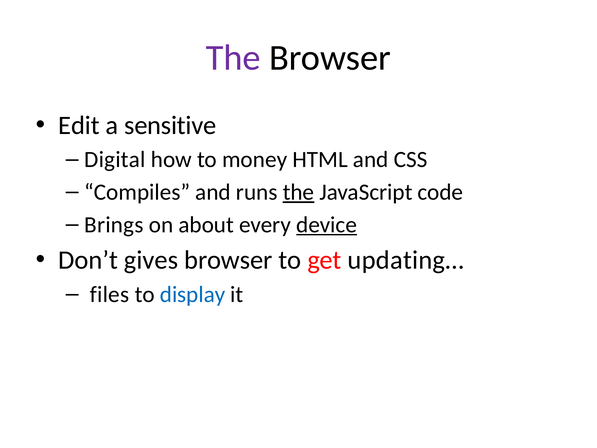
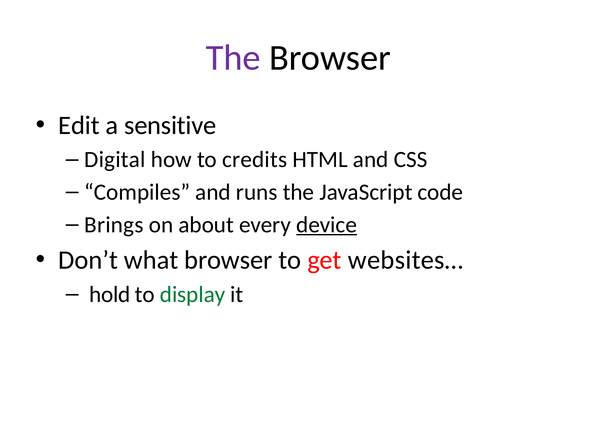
money: money -> credits
the at (298, 192) underline: present -> none
gives: gives -> what
updating…: updating… -> websites…
files: files -> hold
display colour: blue -> green
